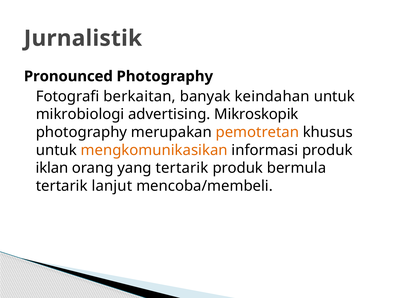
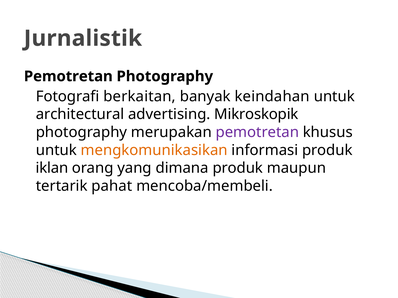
Pronounced at (68, 76): Pronounced -> Pemotretan
mikrobiologi: mikrobiologi -> architectural
pemotretan at (257, 132) colour: orange -> purple
yang tertarik: tertarik -> dimana
bermula: bermula -> maupun
lanjut: lanjut -> pahat
